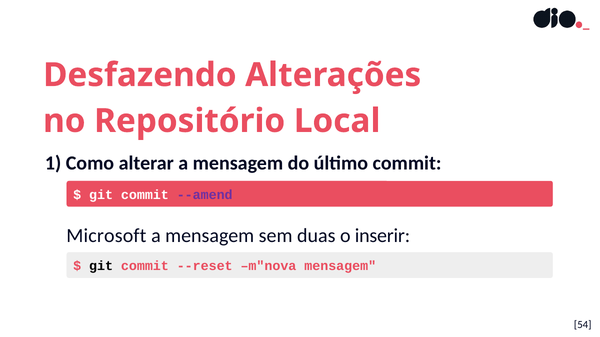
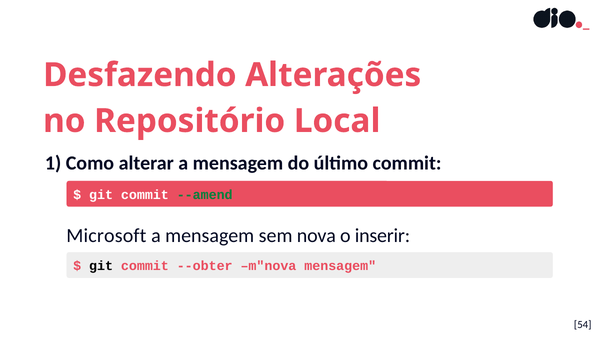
--amend colour: purple -> green
duas: duas -> nova
--reset: --reset -> --obter
